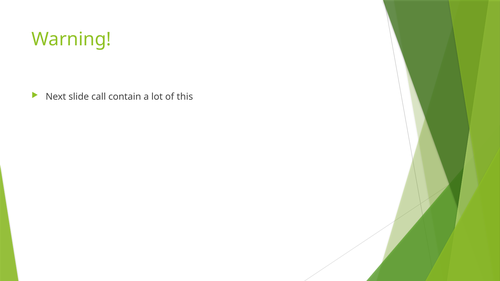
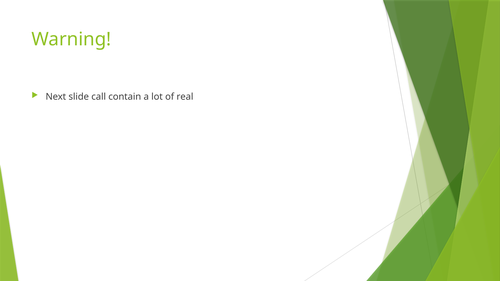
this: this -> real
